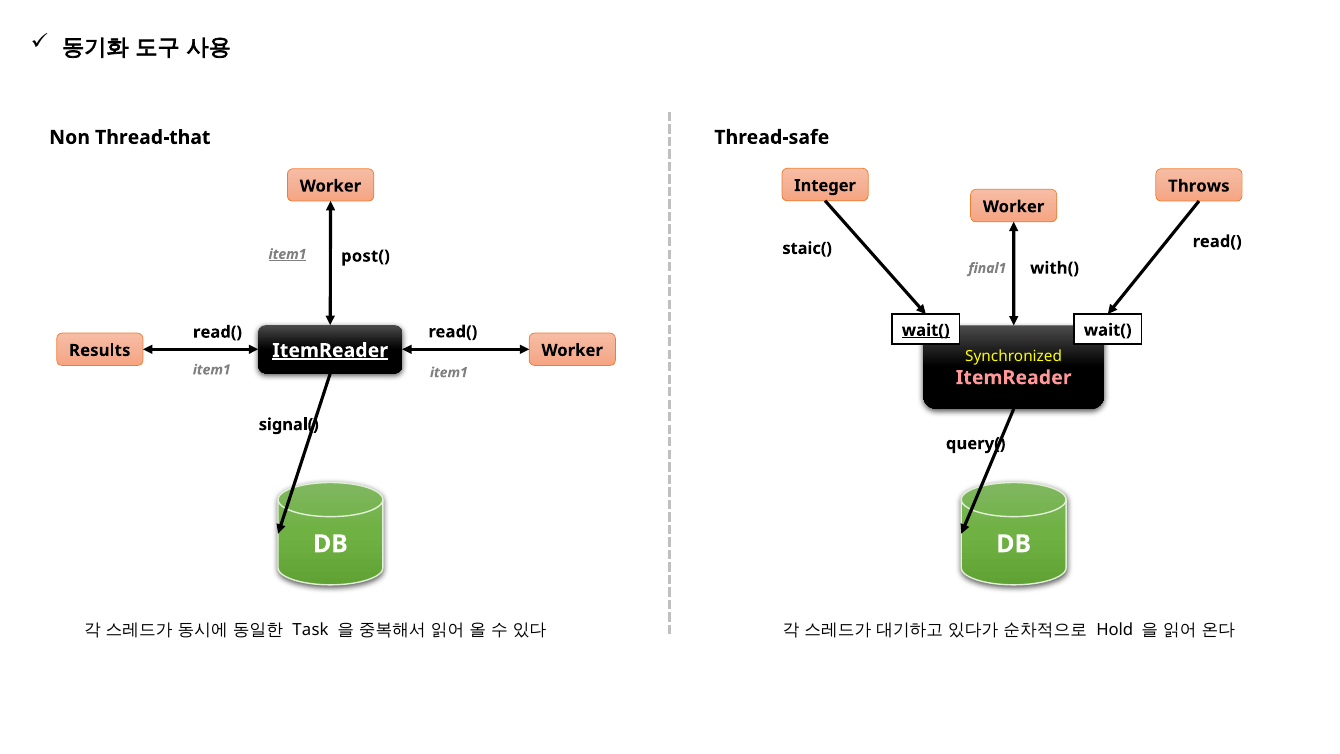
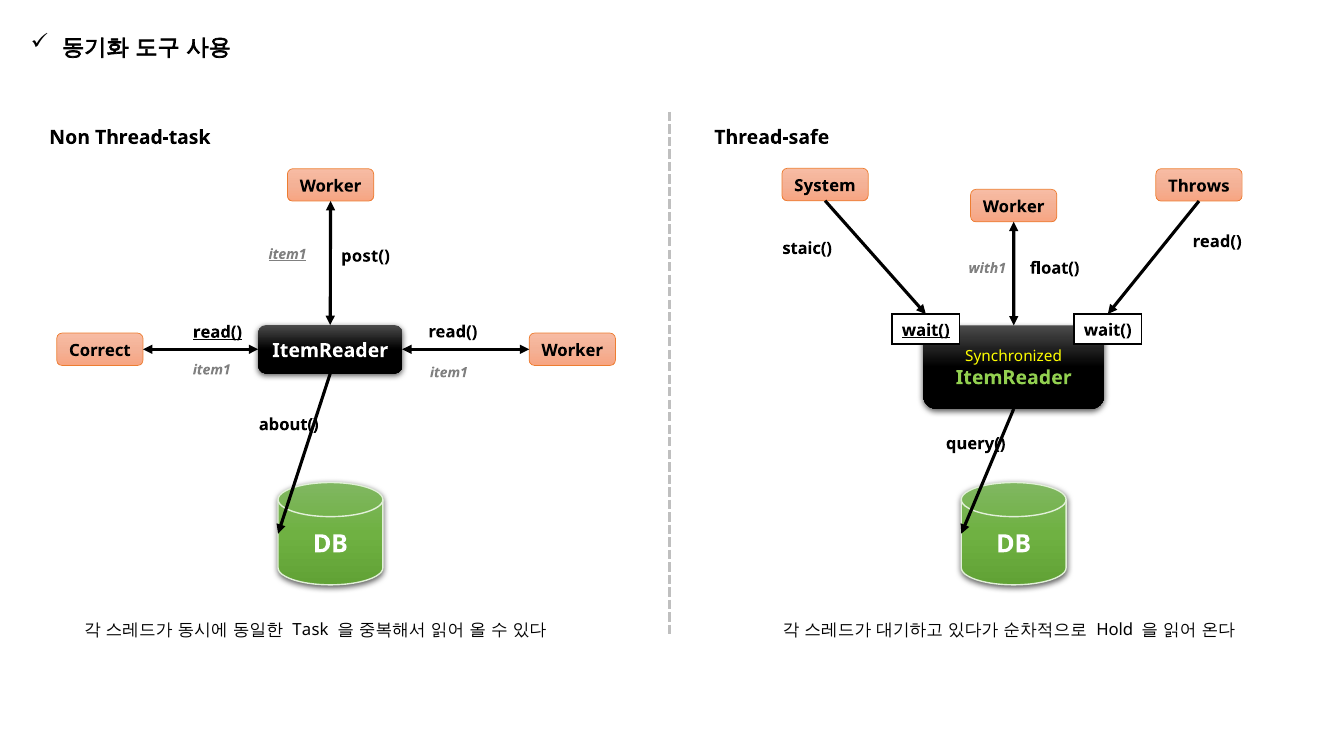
Thread-that: Thread-that -> Thread-task
Integer: Integer -> System
with(: with( -> float(
final1: final1 -> with1
read( at (218, 332) underline: none -> present
ItemReader at (330, 350) underline: present -> none
Results: Results -> Correct
ItemReader at (1014, 378) colour: pink -> light green
signal(: signal( -> about(
